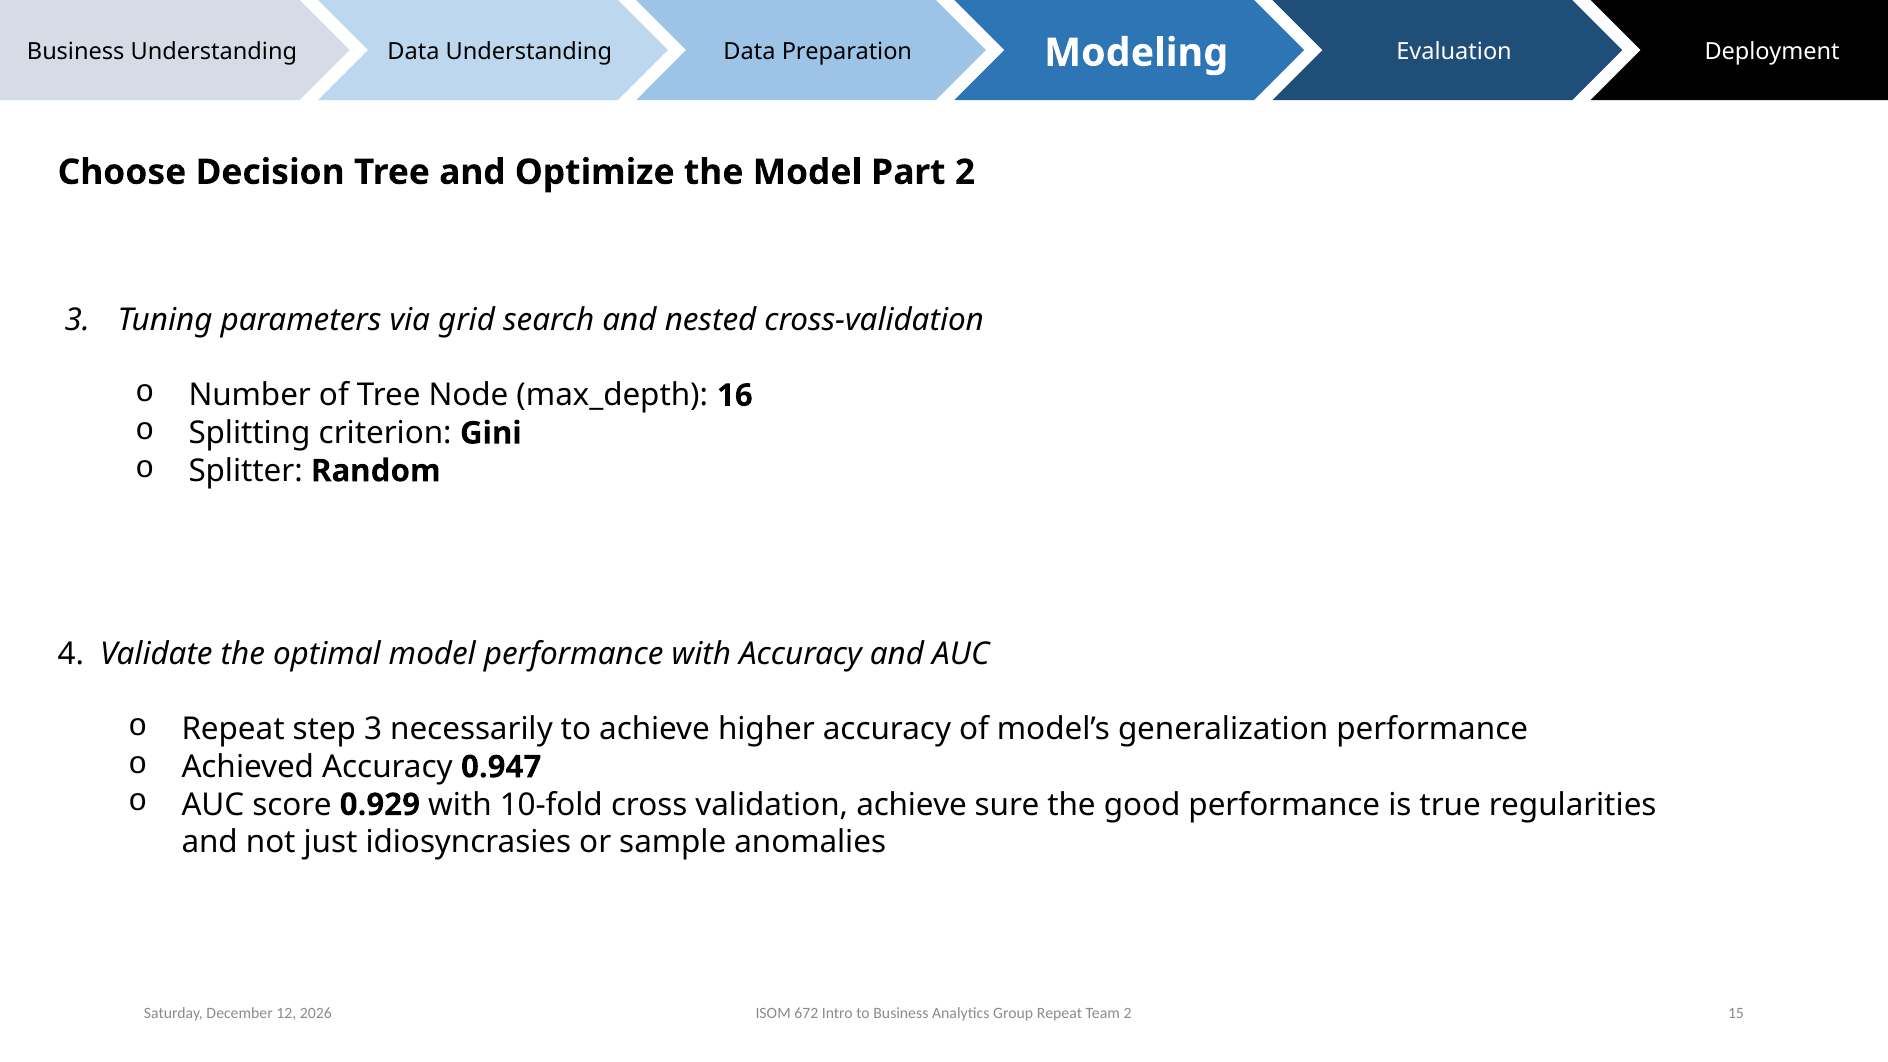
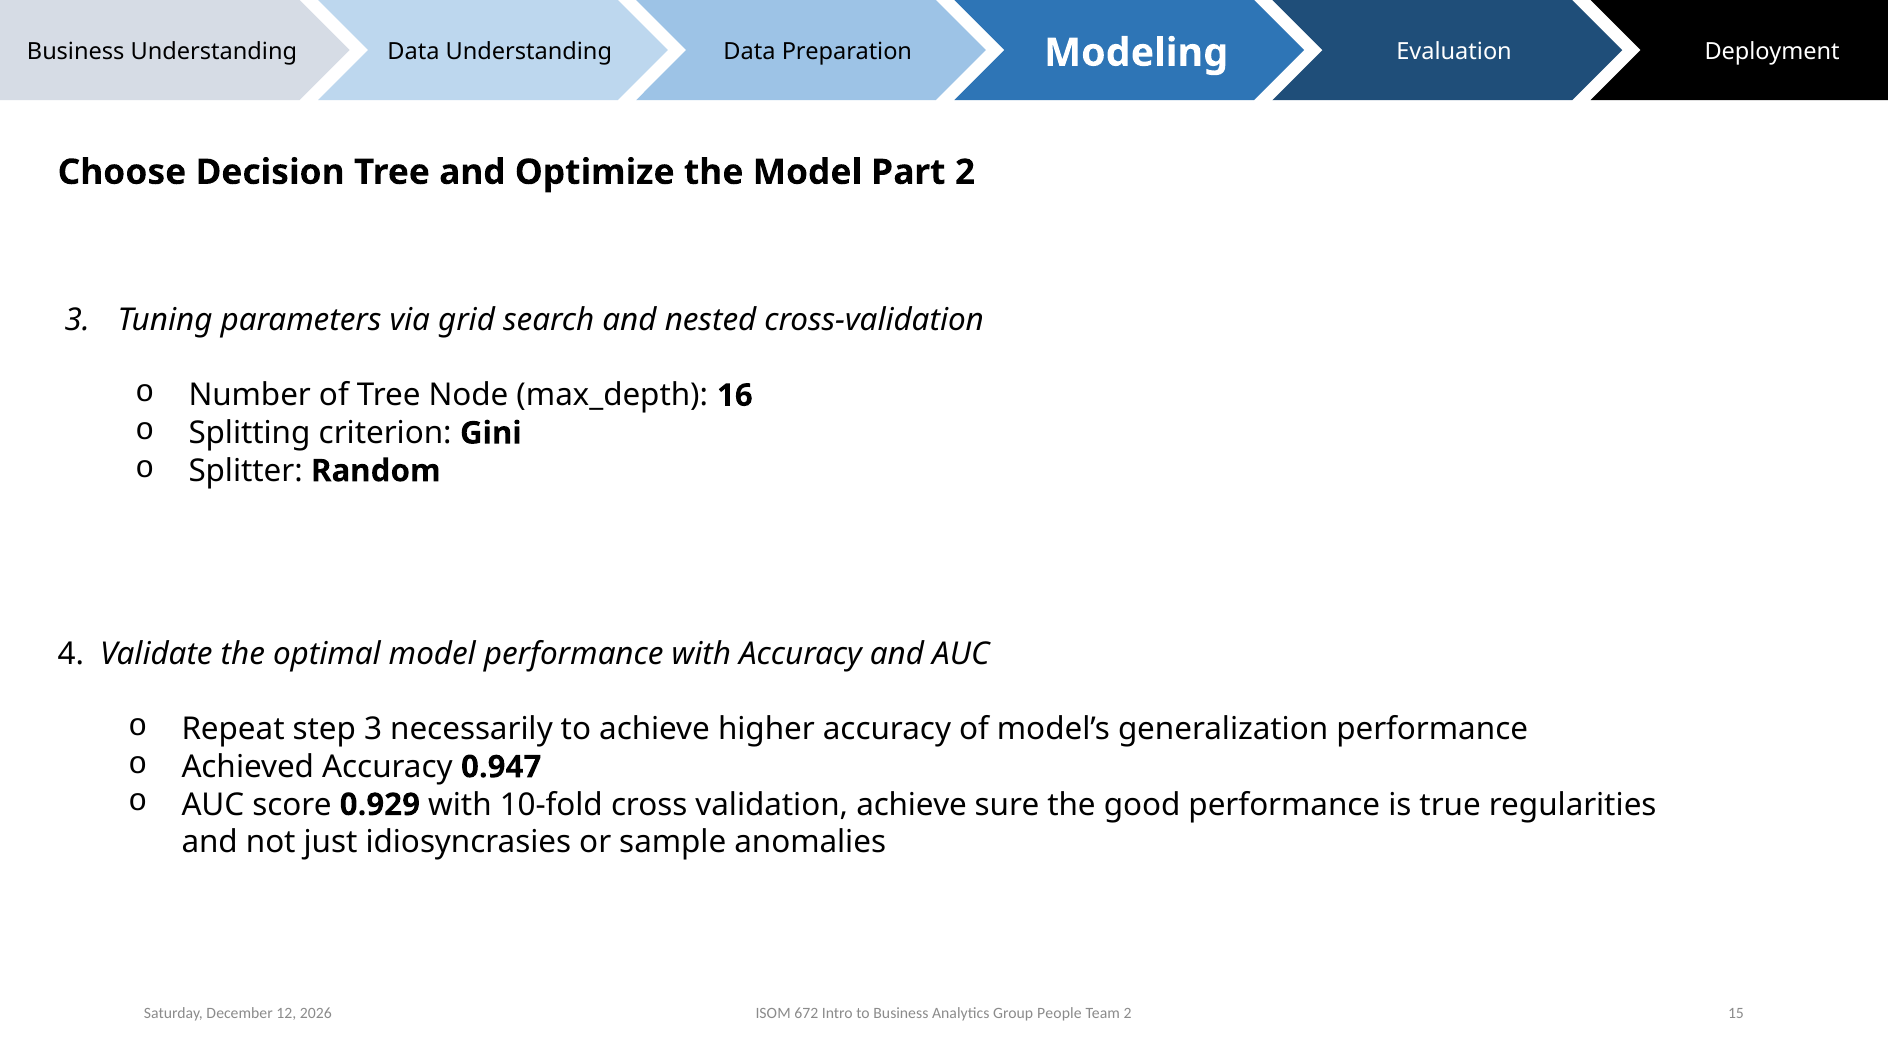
Group Repeat: Repeat -> People
